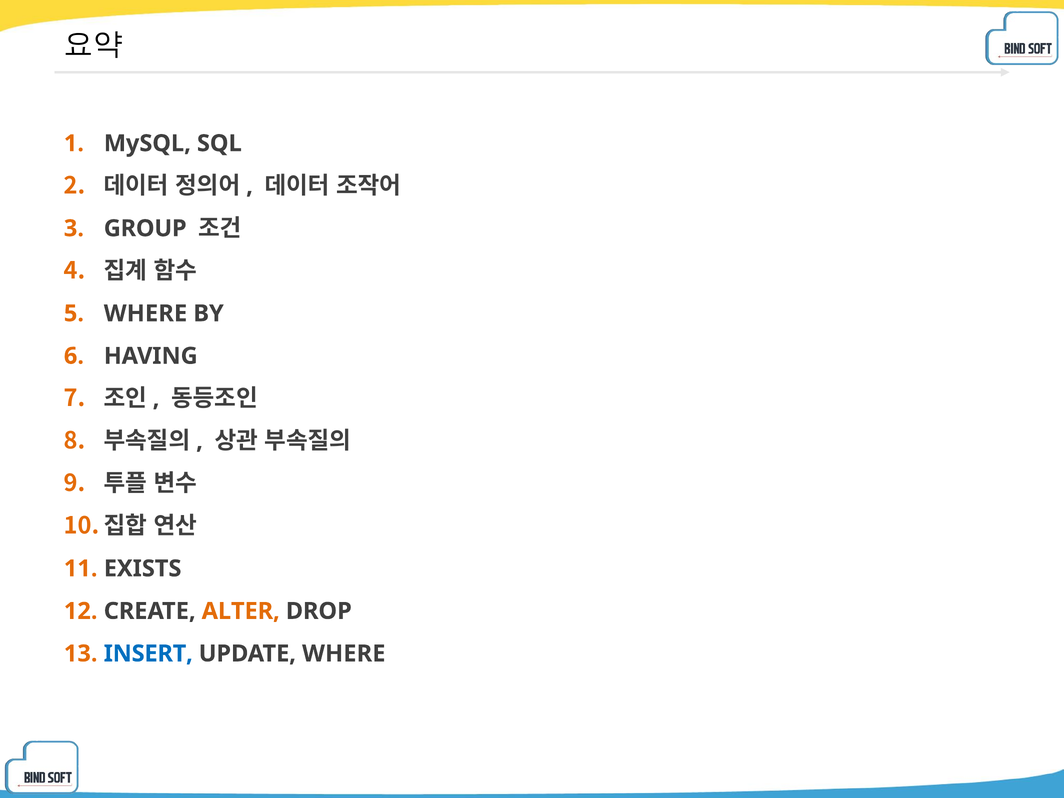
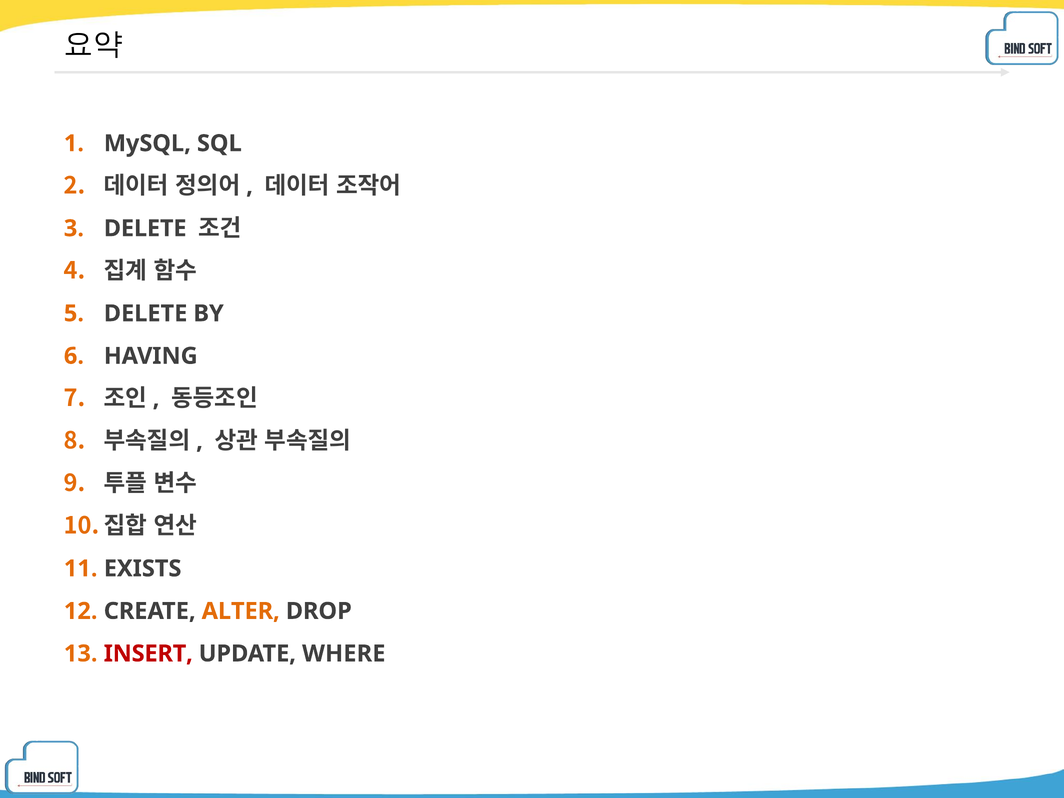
GROUP at (145, 228): GROUP -> DELETE
WHERE at (145, 313): WHERE -> DELETE
INSERT colour: blue -> red
